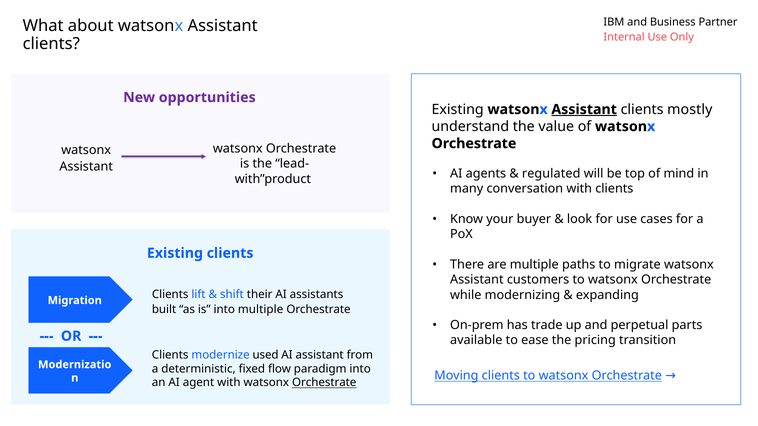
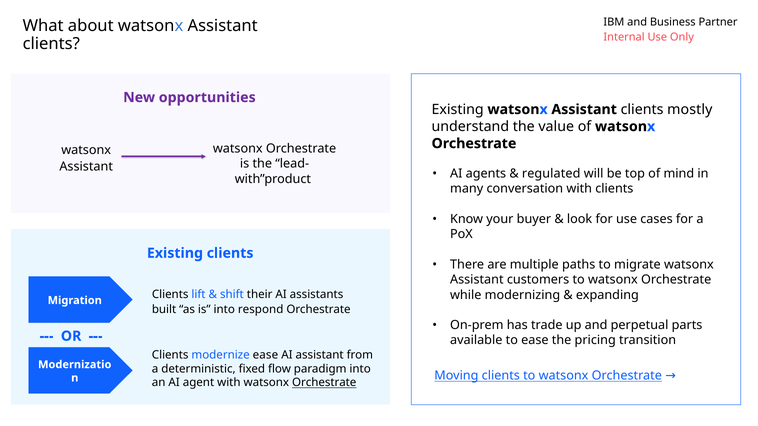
Assistant at (584, 109) underline: present -> none
into multiple: multiple -> respond
modernize used: used -> ease
